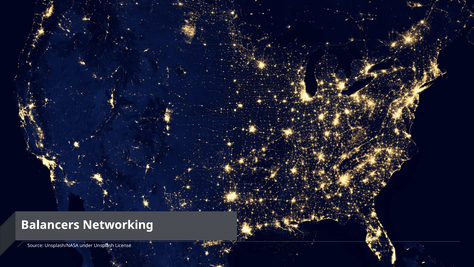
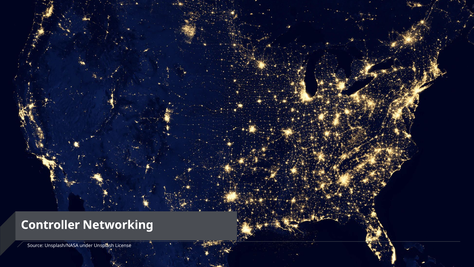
Balancers: Balancers -> Controller
